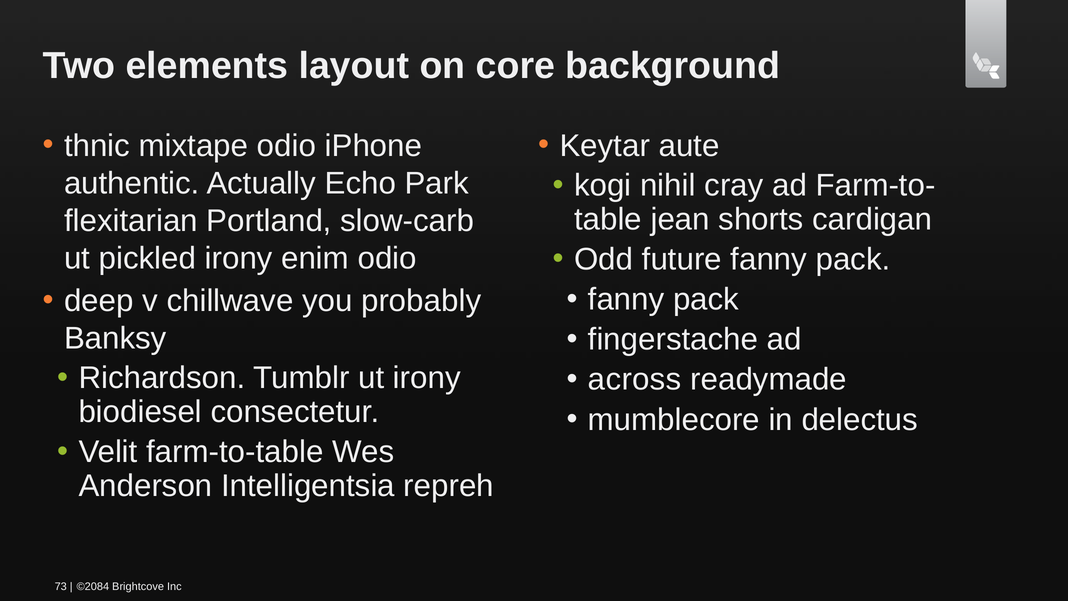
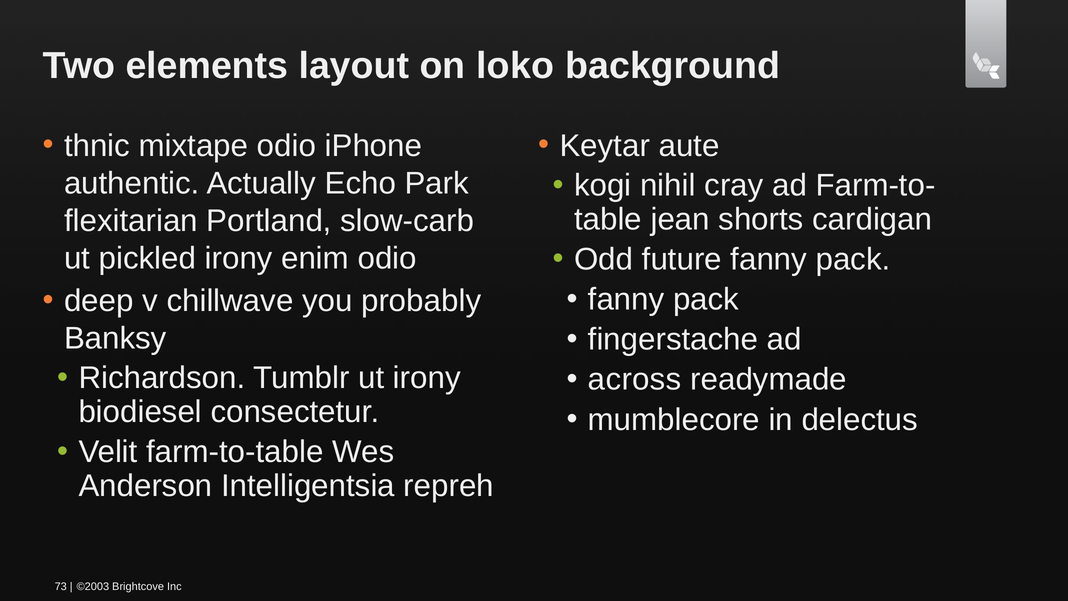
core: core -> loko
©2084: ©2084 -> ©2003
